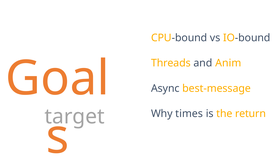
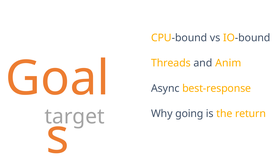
best-message: best-message -> best-response
times: times -> going
